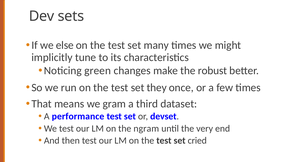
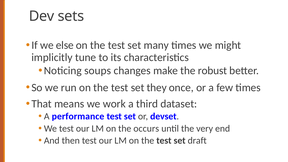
green: green -> soups
gram: gram -> work
ngram: ngram -> occurs
cried: cried -> draft
